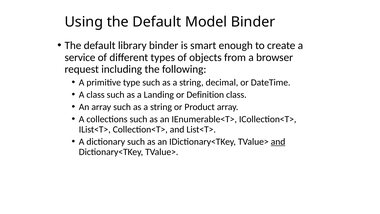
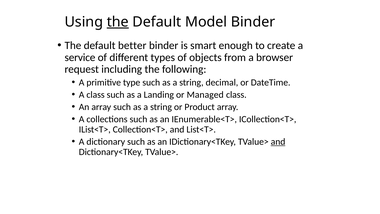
the at (118, 22) underline: none -> present
library: library -> better
Definition: Definition -> Managed
